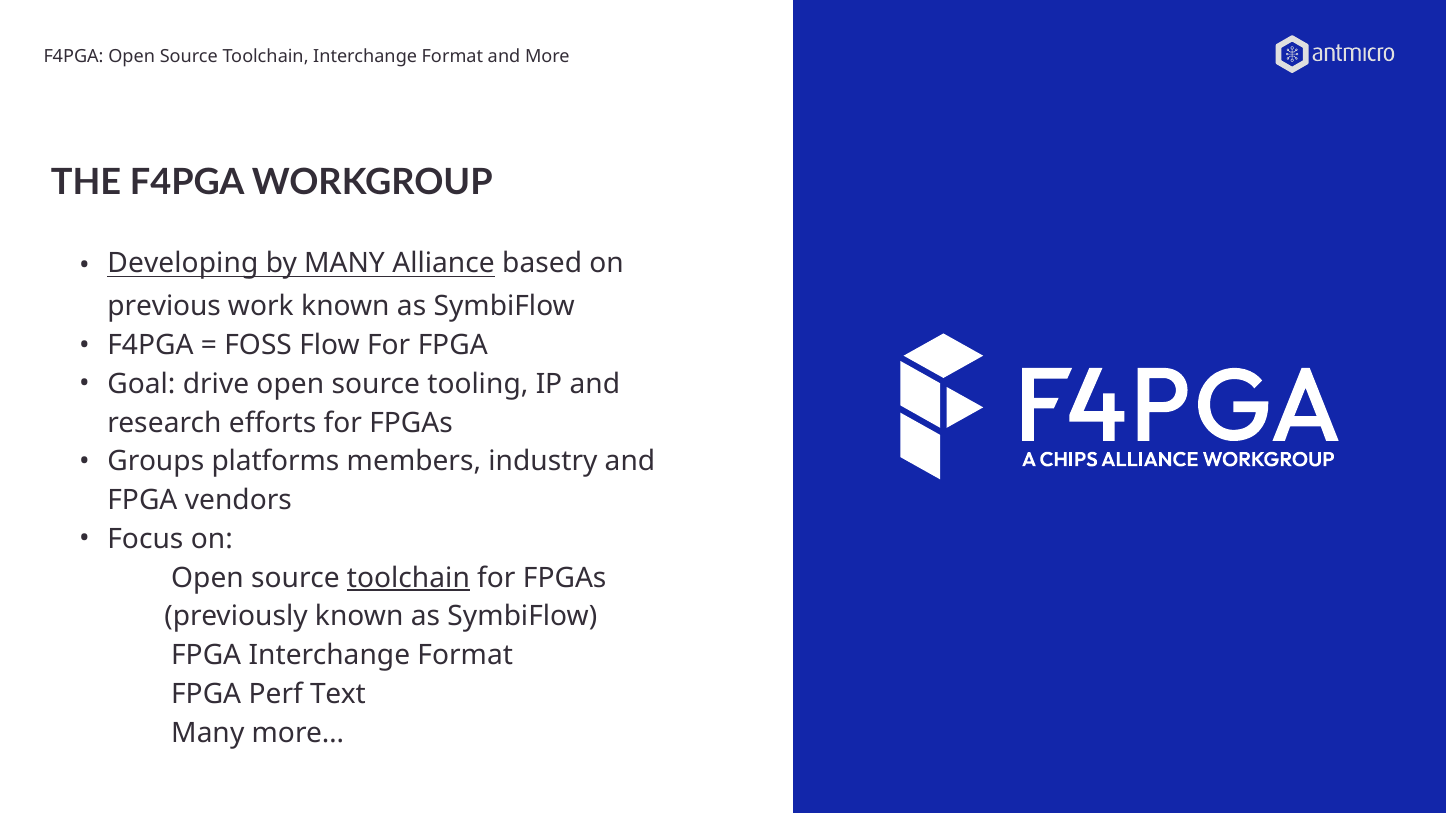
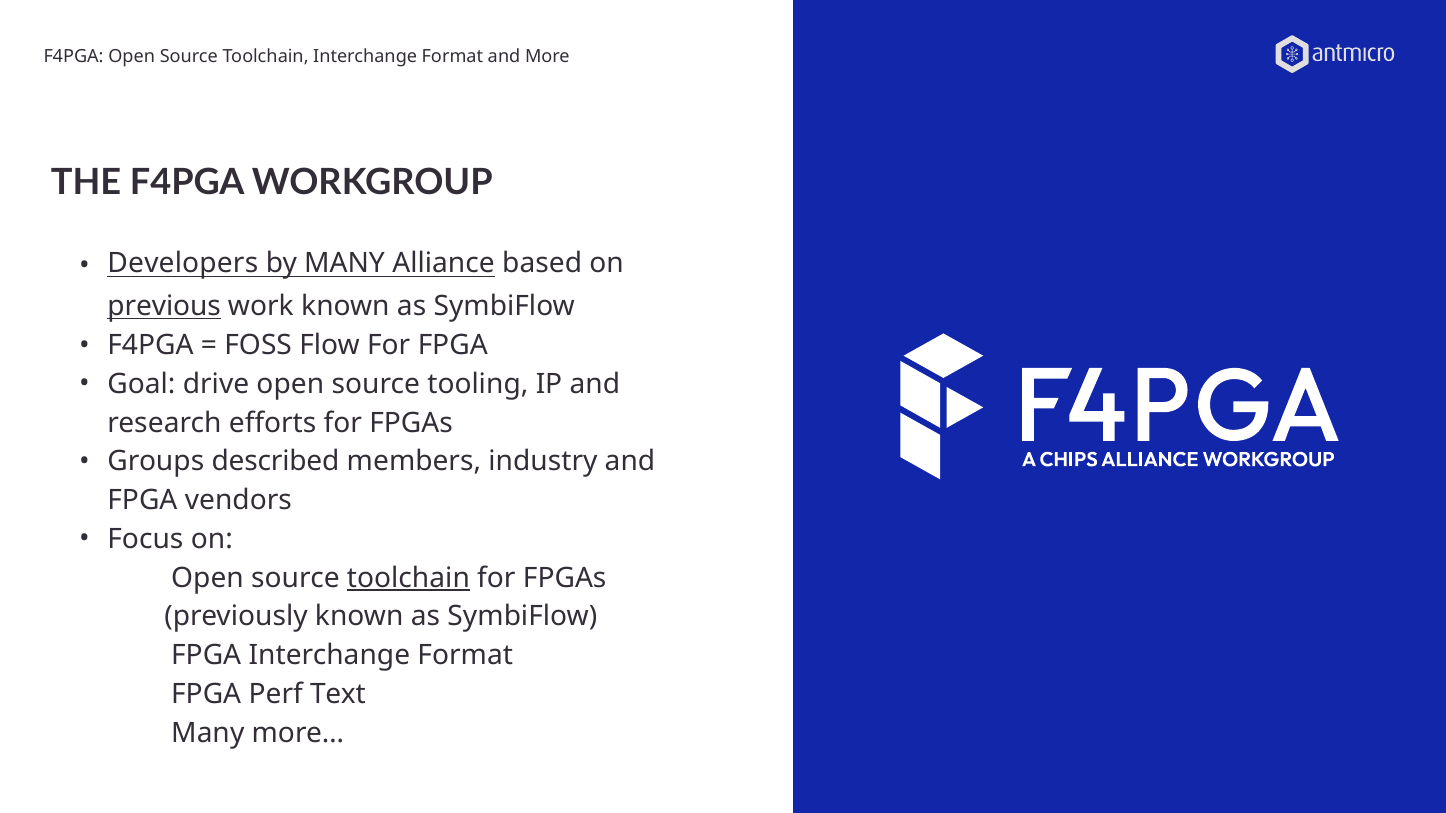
Developing: Developing -> Developers
previous underline: none -> present
platforms: platforms -> described
